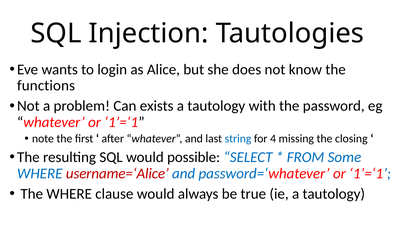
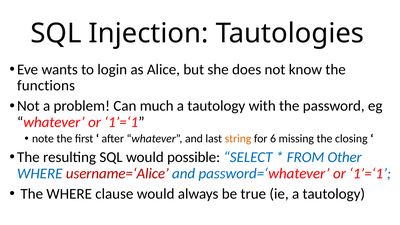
exists: exists -> much
string colour: blue -> orange
4: 4 -> 6
Some: Some -> Other
